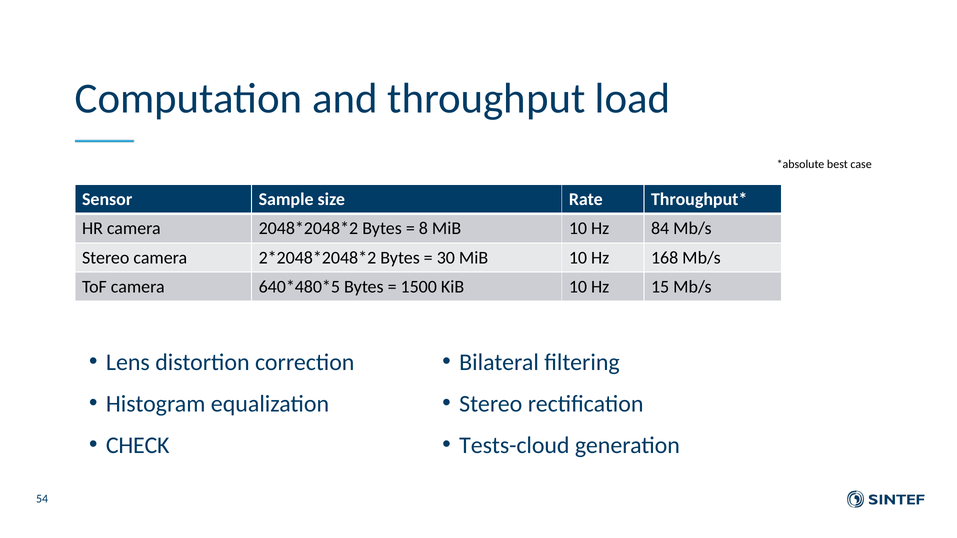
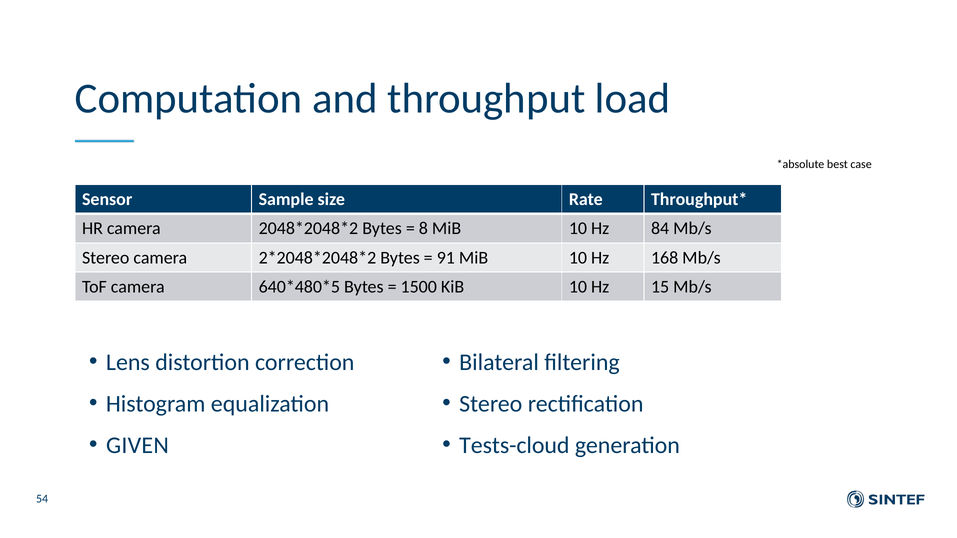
30: 30 -> 91
CHECK: CHECK -> GIVEN
